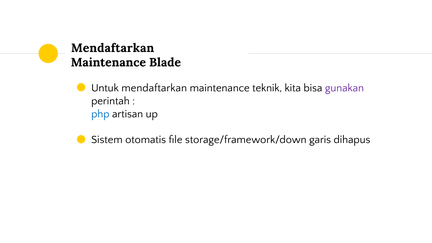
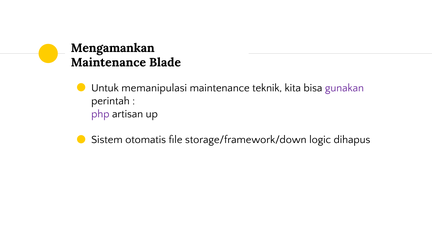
Mendaftarkan at (113, 48): Mendaftarkan -> Mengamankan
Untuk mendaftarkan: mendaftarkan -> memanipulasi
php colour: blue -> purple
garis: garis -> logic
